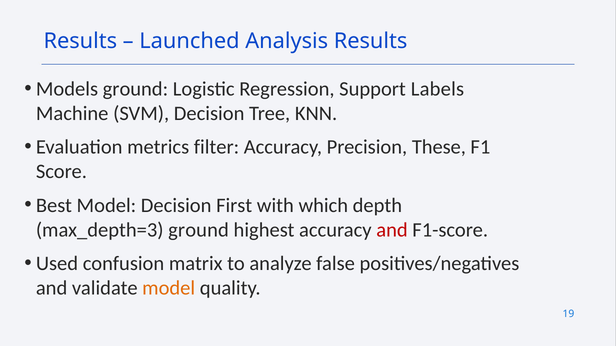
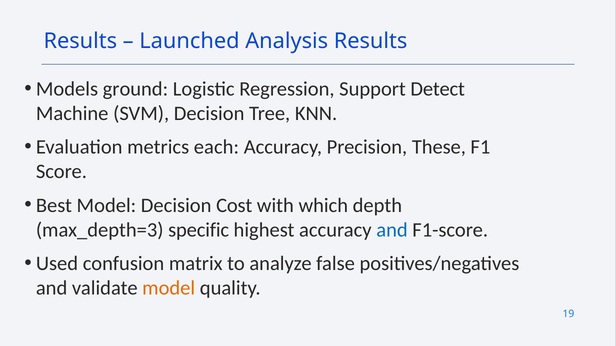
Labels: Labels -> Detect
filter: filter -> each
First: First -> Cost
max_depth=3 ground: ground -> specific
and at (392, 230) colour: red -> blue
